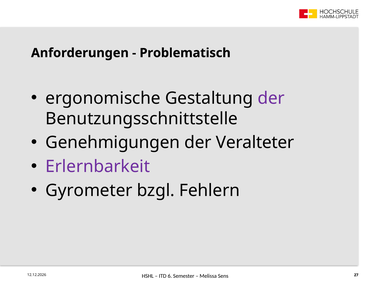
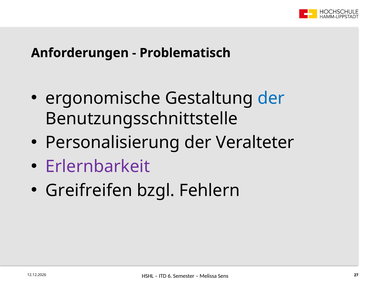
der at (271, 98) colour: purple -> blue
Genehmigungen: Genehmigungen -> Personalisierung
Gyrometer: Gyrometer -> Greifreifen
